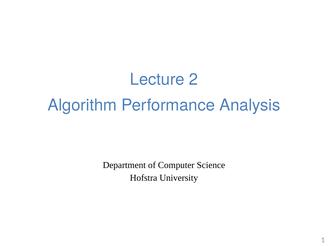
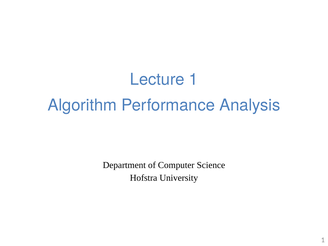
Lecture 2: 2 -> 1
